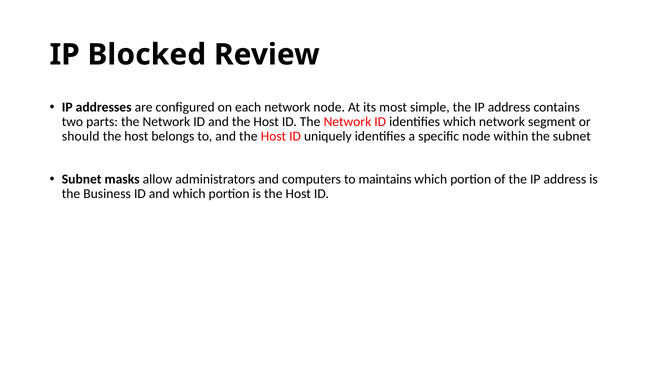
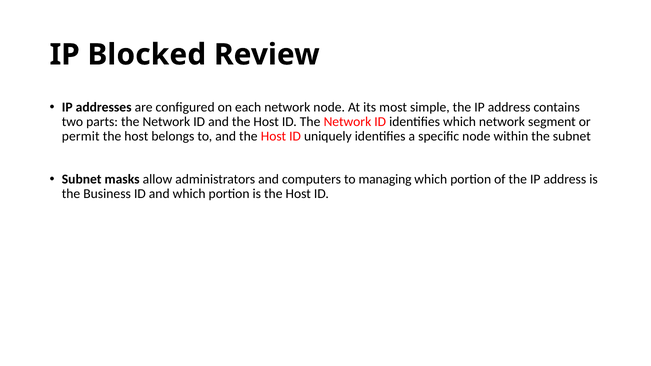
should: should -> permit
maintains: maintains -> managing
